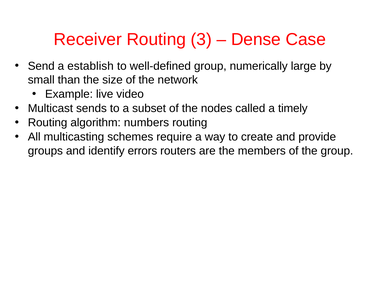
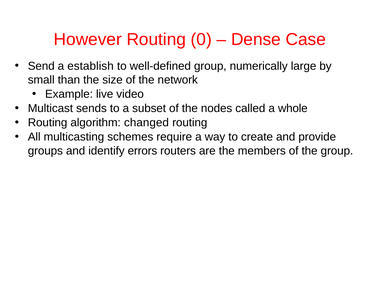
Receiver: Receiver -> However
3: 3 -> 0
timely: timely -> whole
numbers: numbers -> changed
